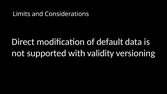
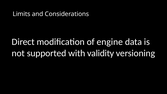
default: default -> engine
